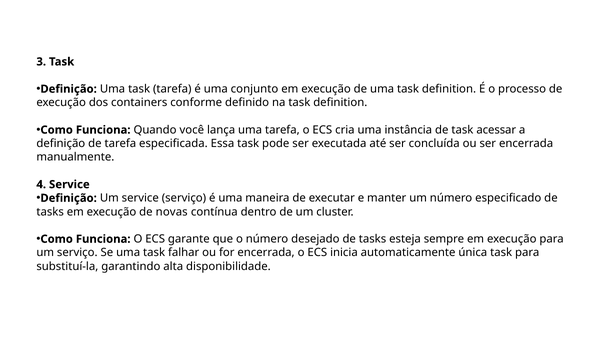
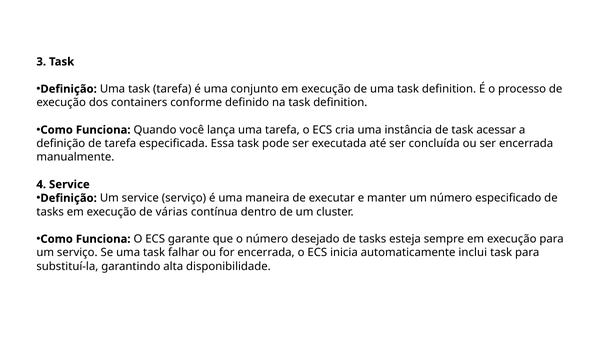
novas: novas -> várias
única: única -> inclui
